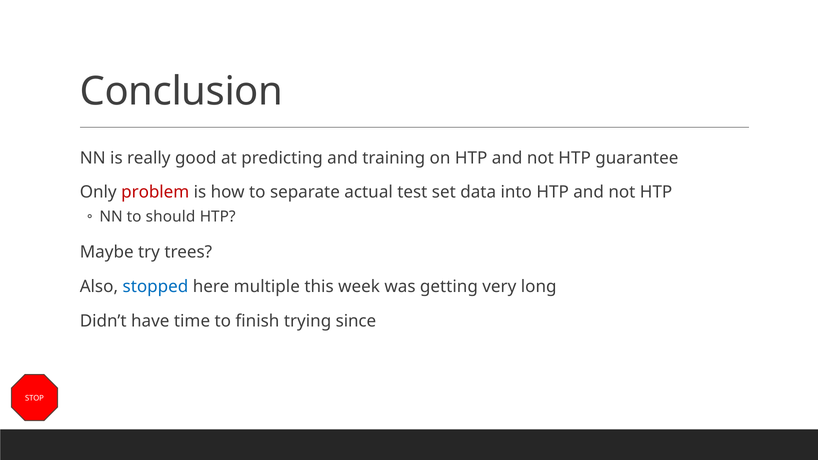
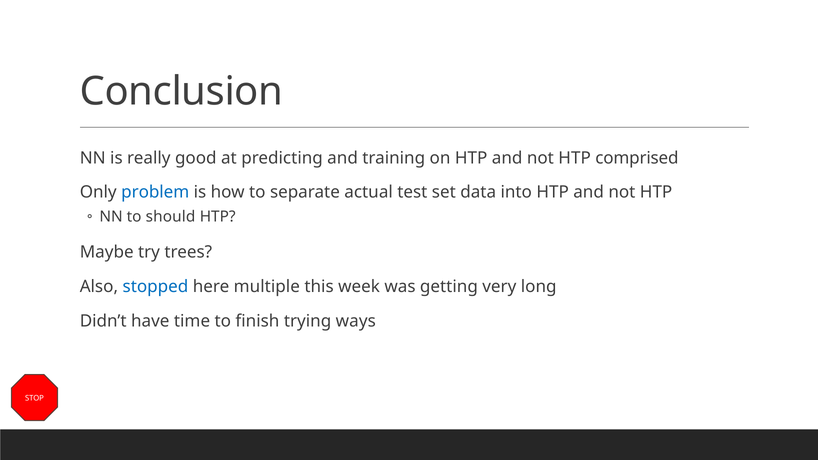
guarantee: guarantee -> comprised
problem colour: red -> blue
since: since -> ways
